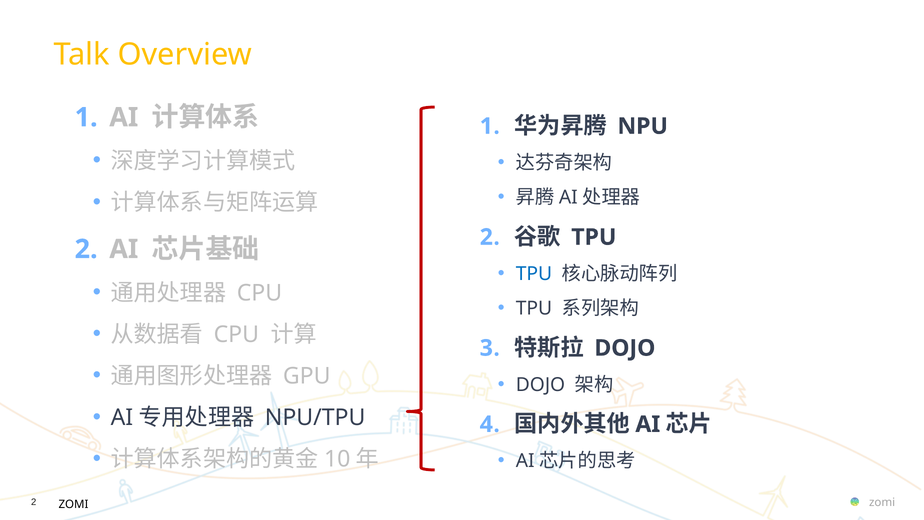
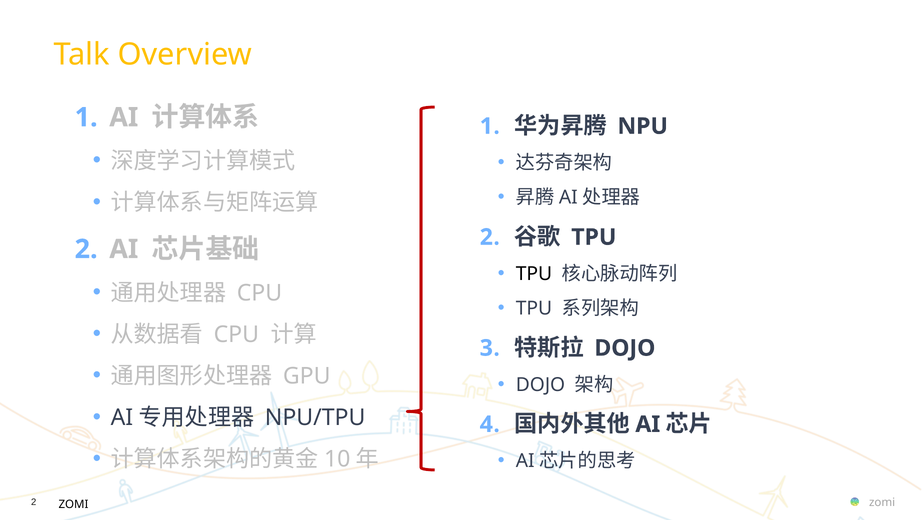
TPU at (534, 274) colour: blue -> black
